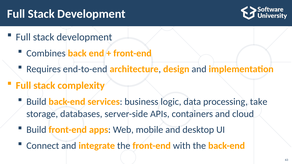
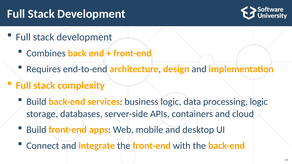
processing take: take -> logic
